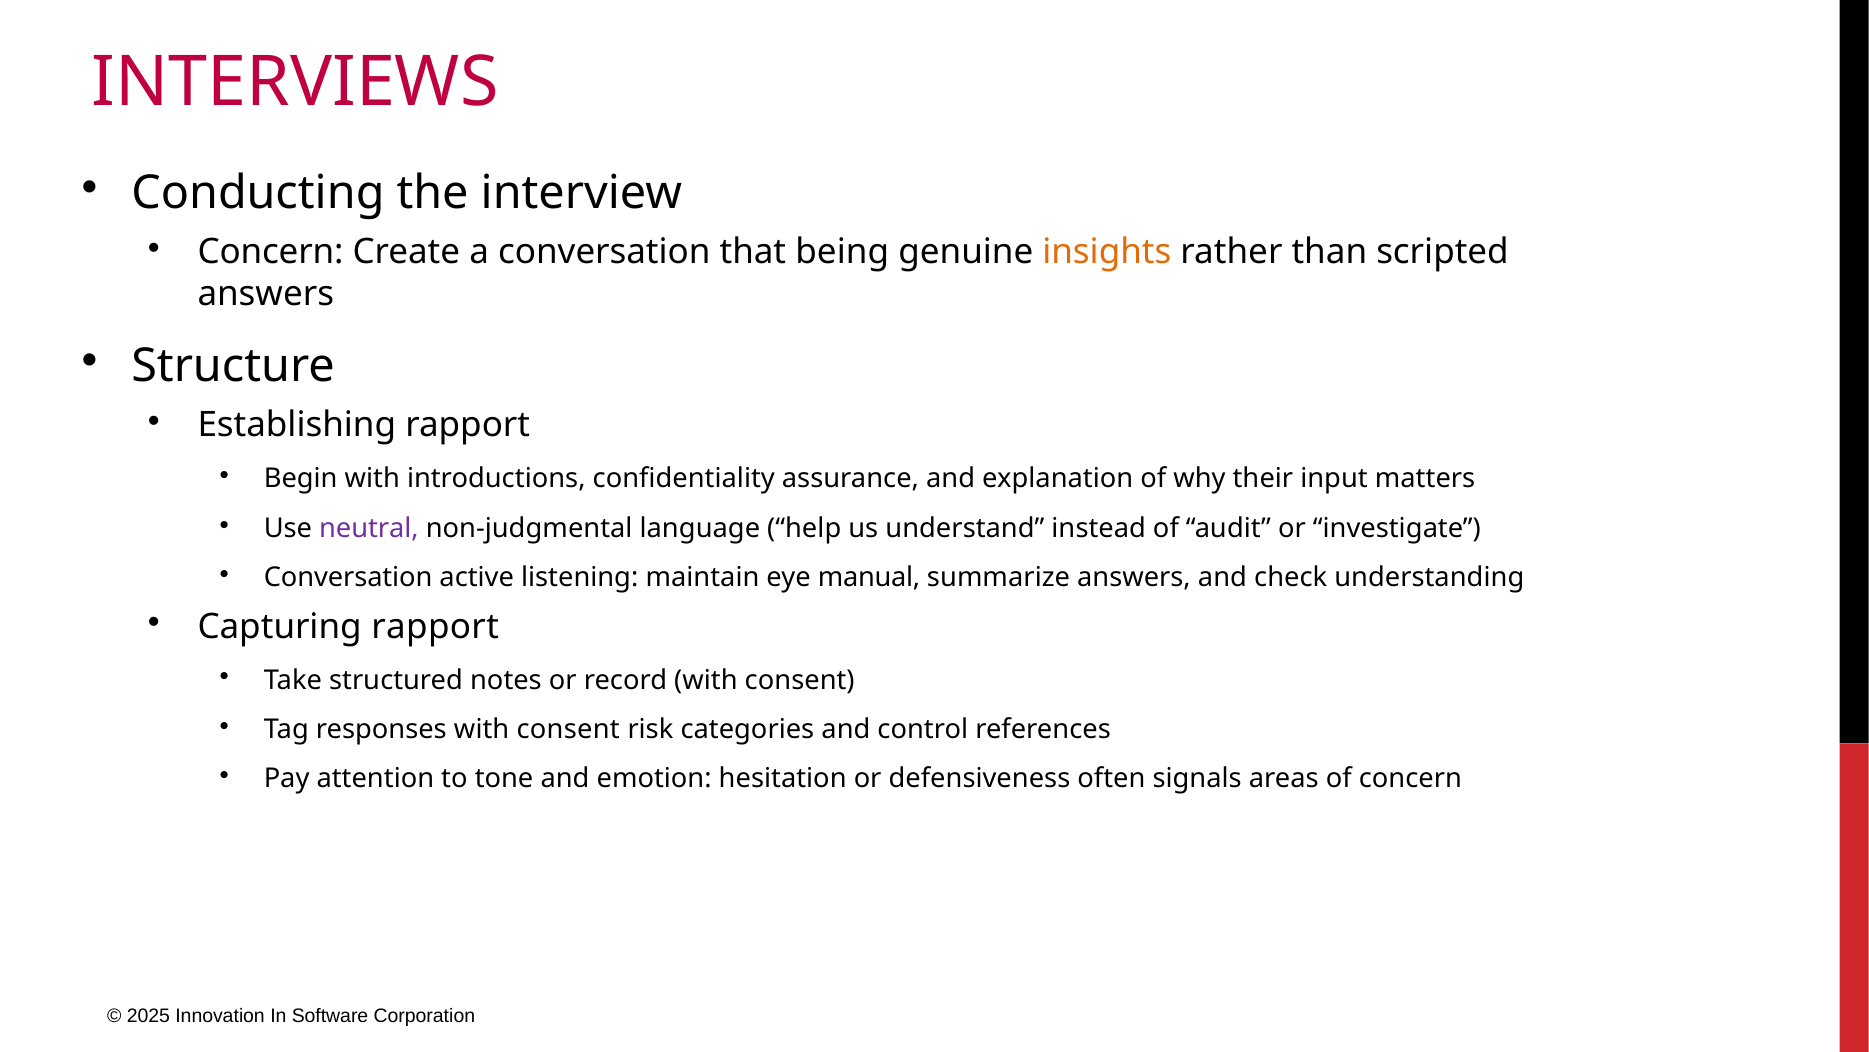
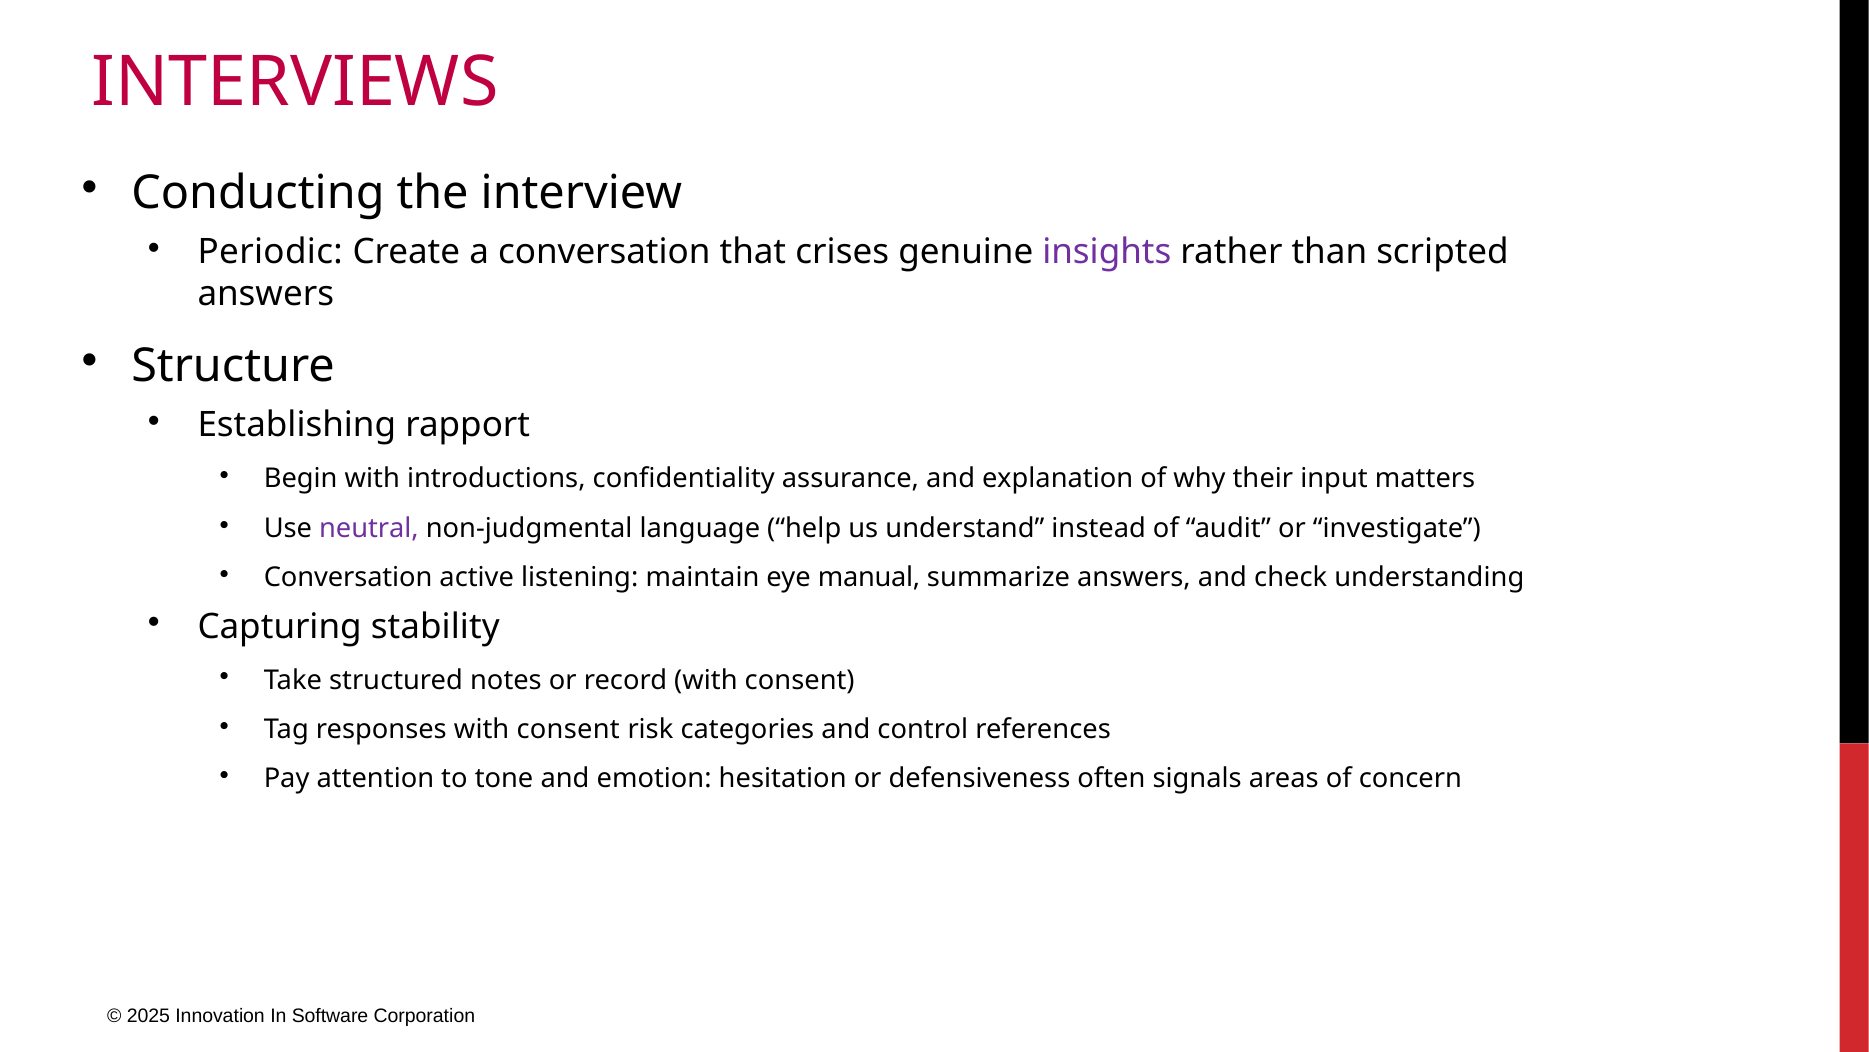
Concern at (270, 252): Concern -> Periodic
being: being -> crises
insights colour: orange -> purple
Capturing rapport: rapport -> stability
